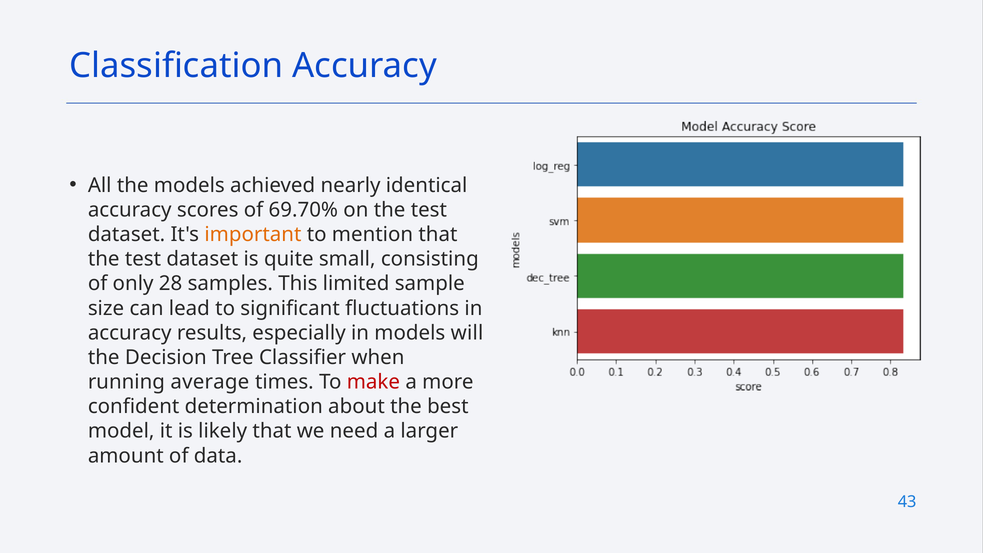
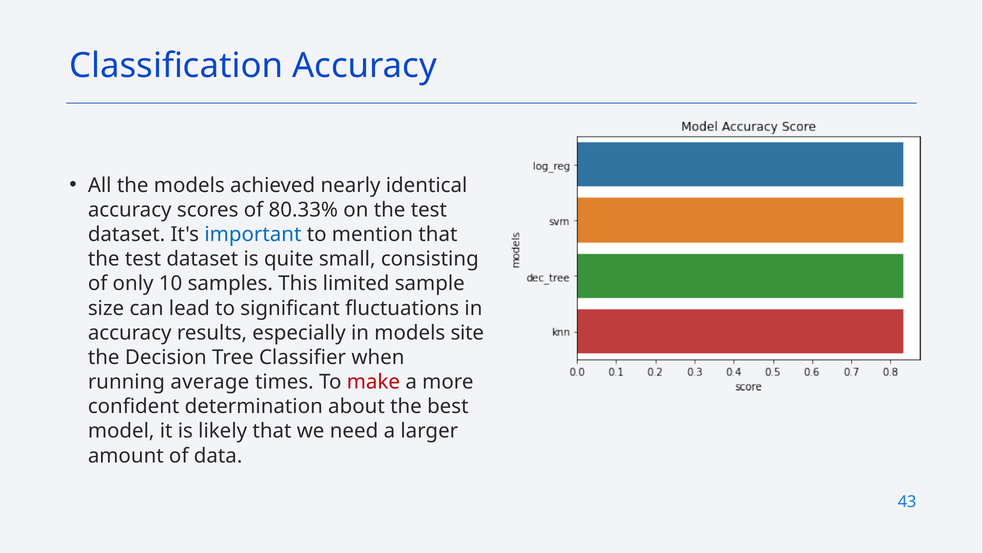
69.70%: 69.70% -> 80.33%
important colour: orange -> blue
28: 28 -> 10
will: will -> site
